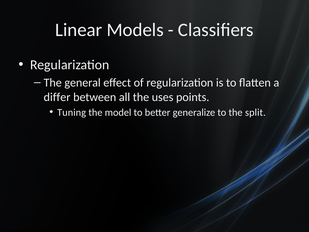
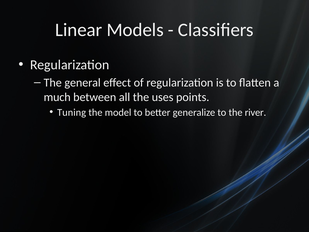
differ: differ -> much
split: split -> river
